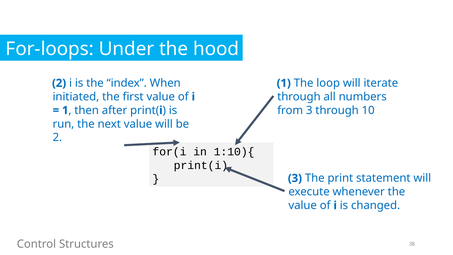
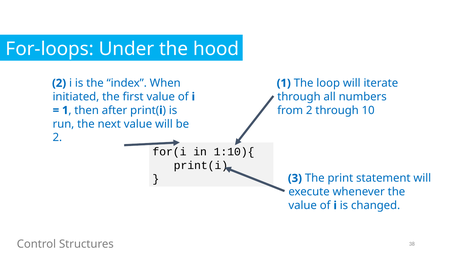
from 3: 3 -> 2
